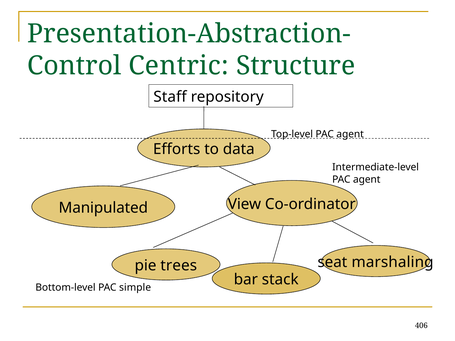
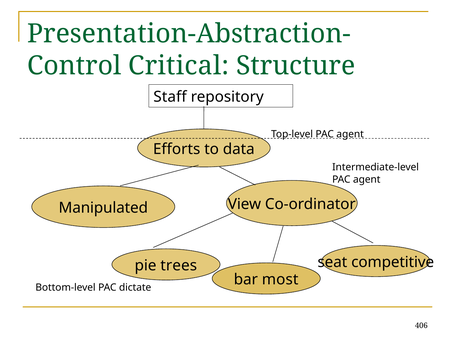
Centric: Centric -> Critical
marshaling: marshaling -> competitive
stack: stack -> most
simple: simple -> dictate
